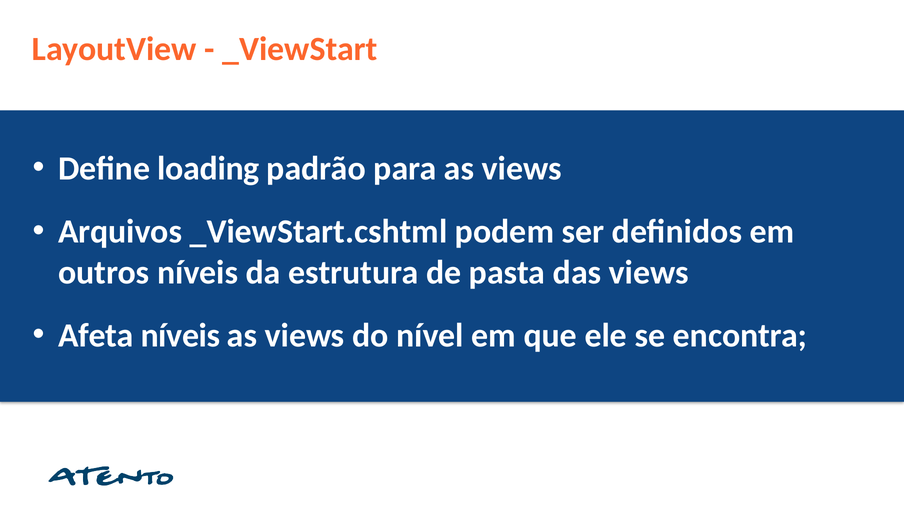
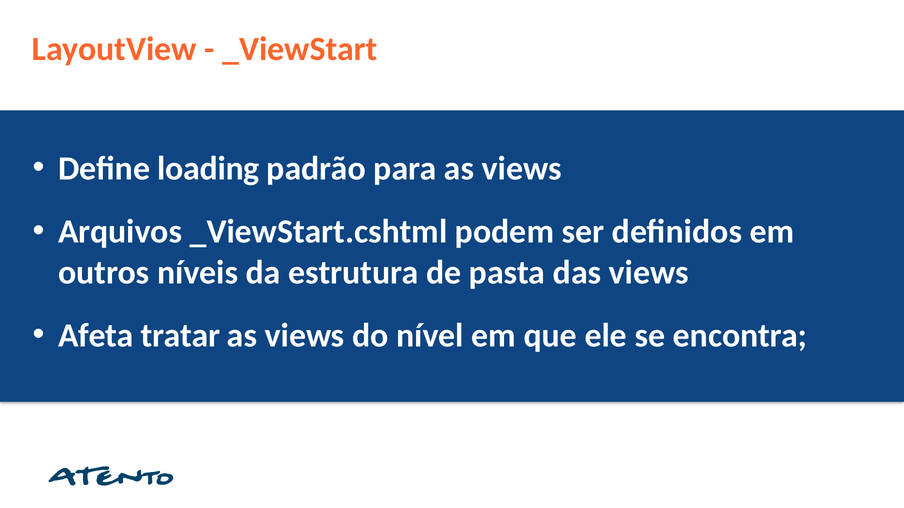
Afeta níveis: níveis -> tratar
